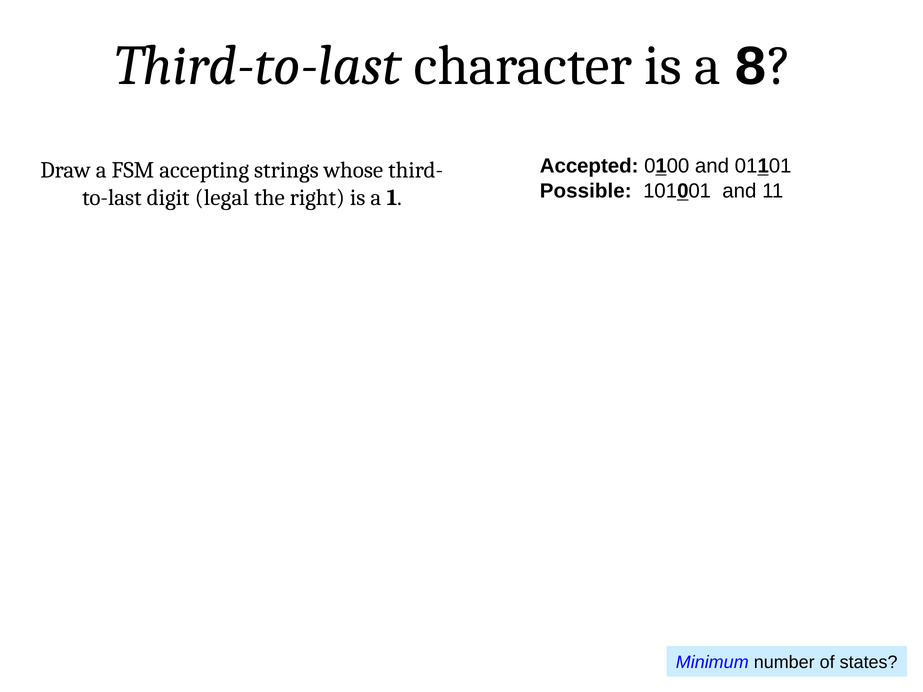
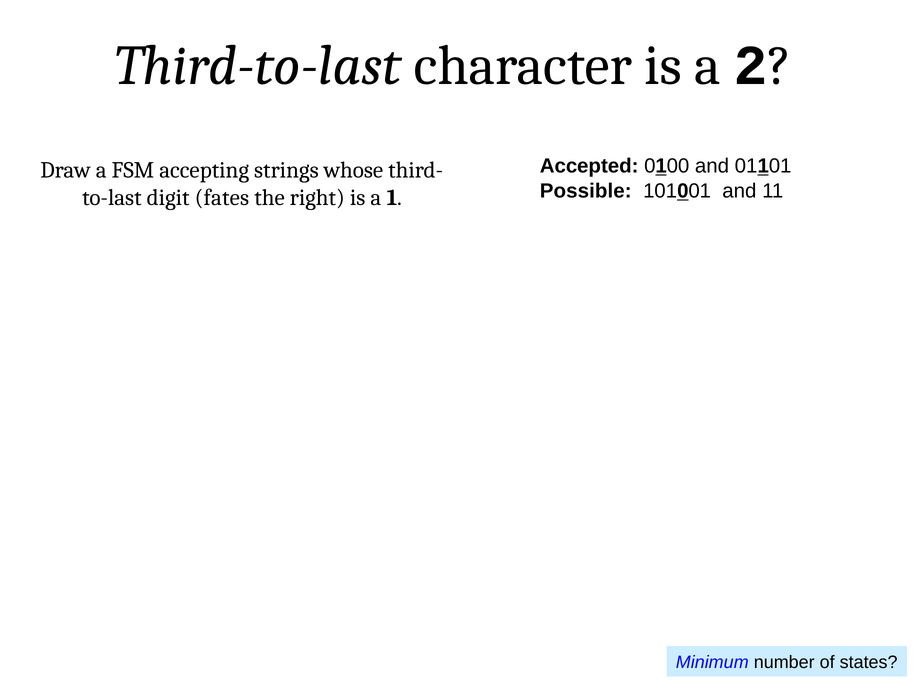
8: 8 -> 2
legal: legal -> fates
